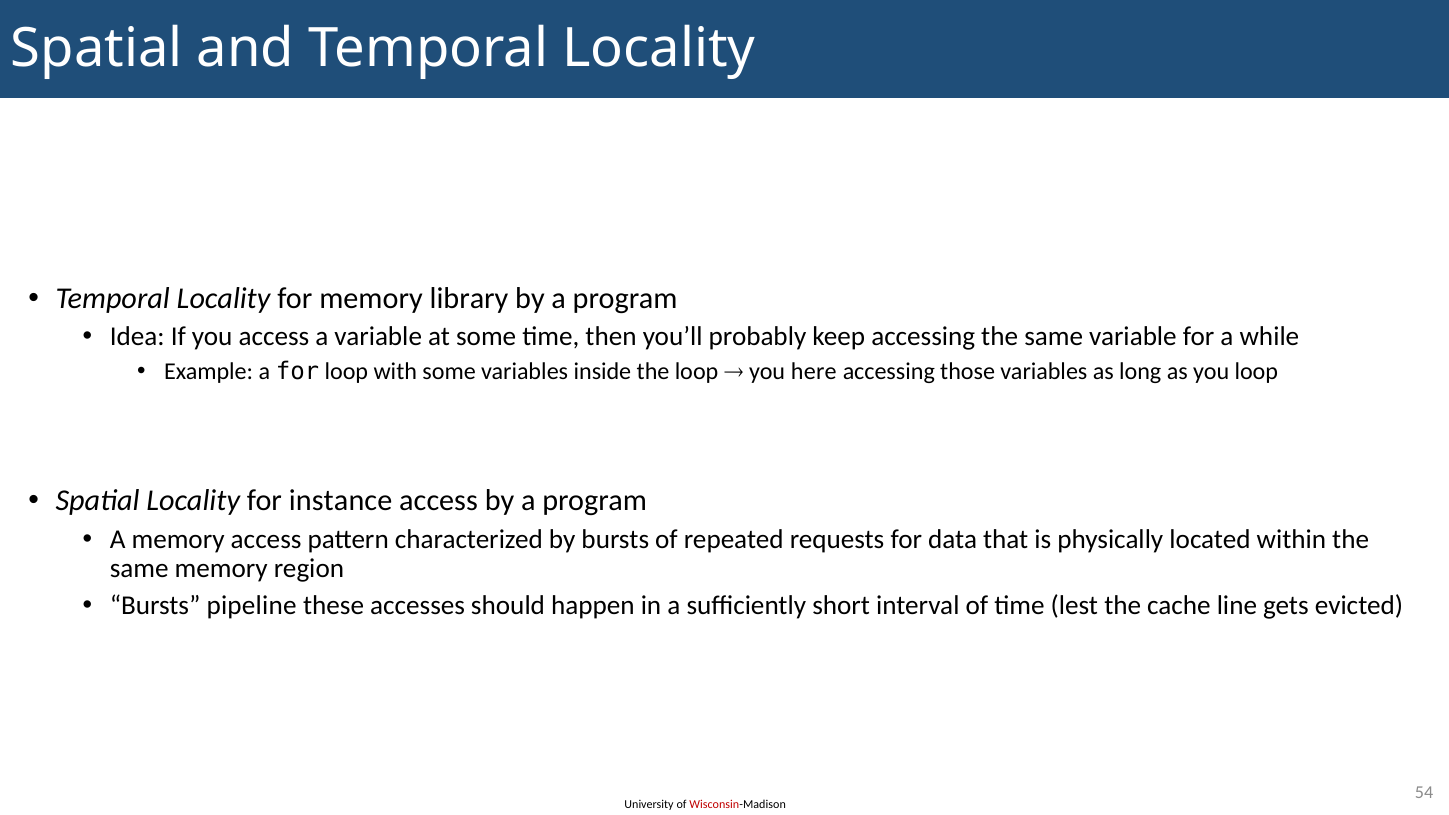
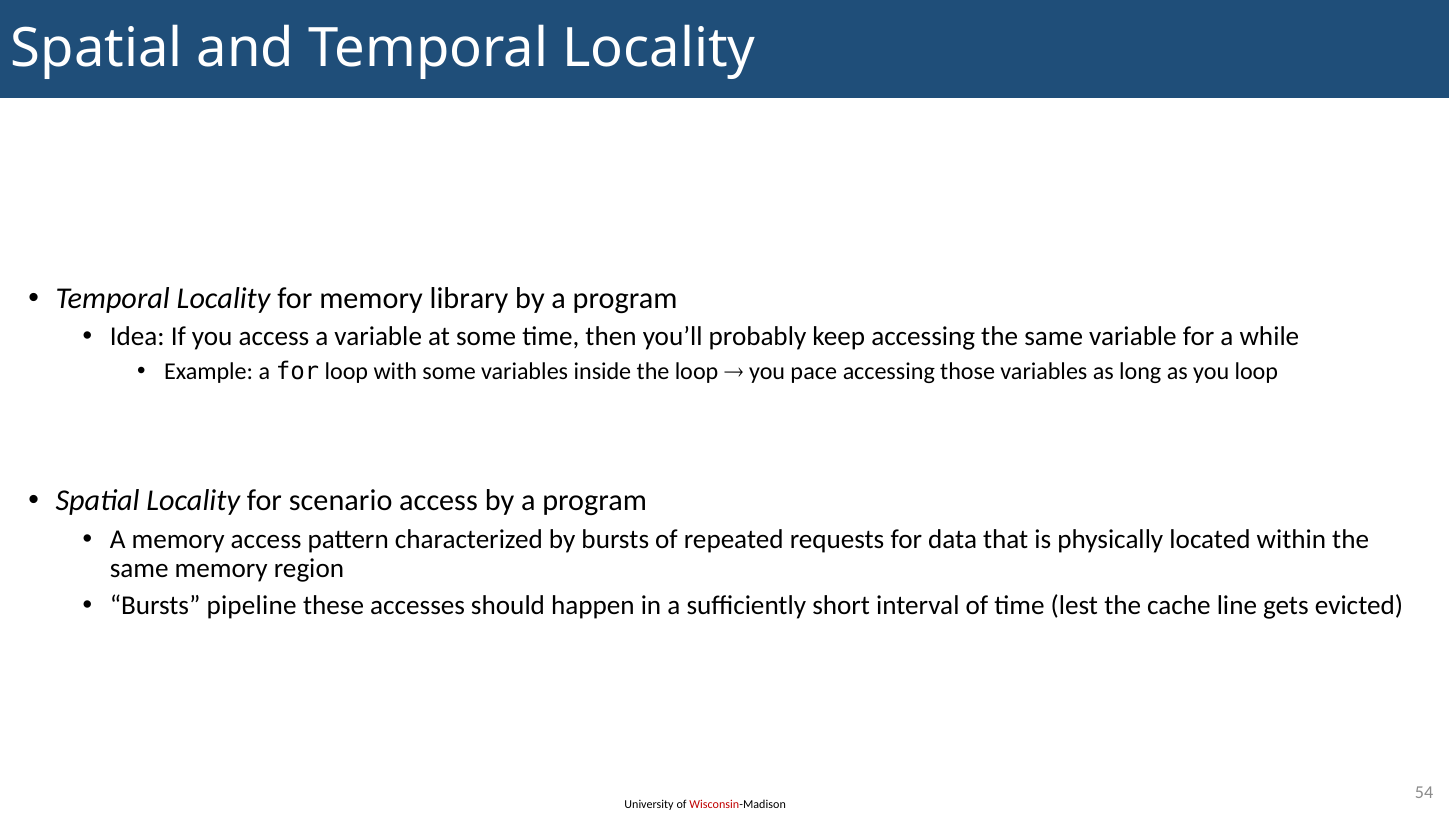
here: here -> pace
instance: instance -> scenario
